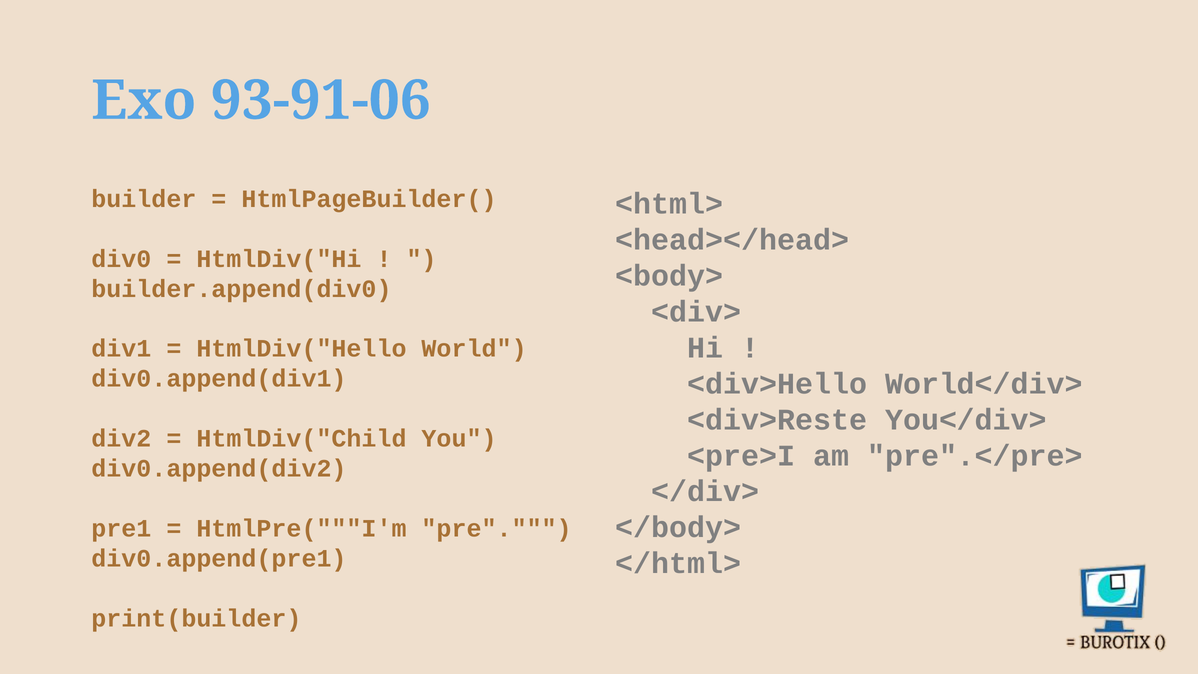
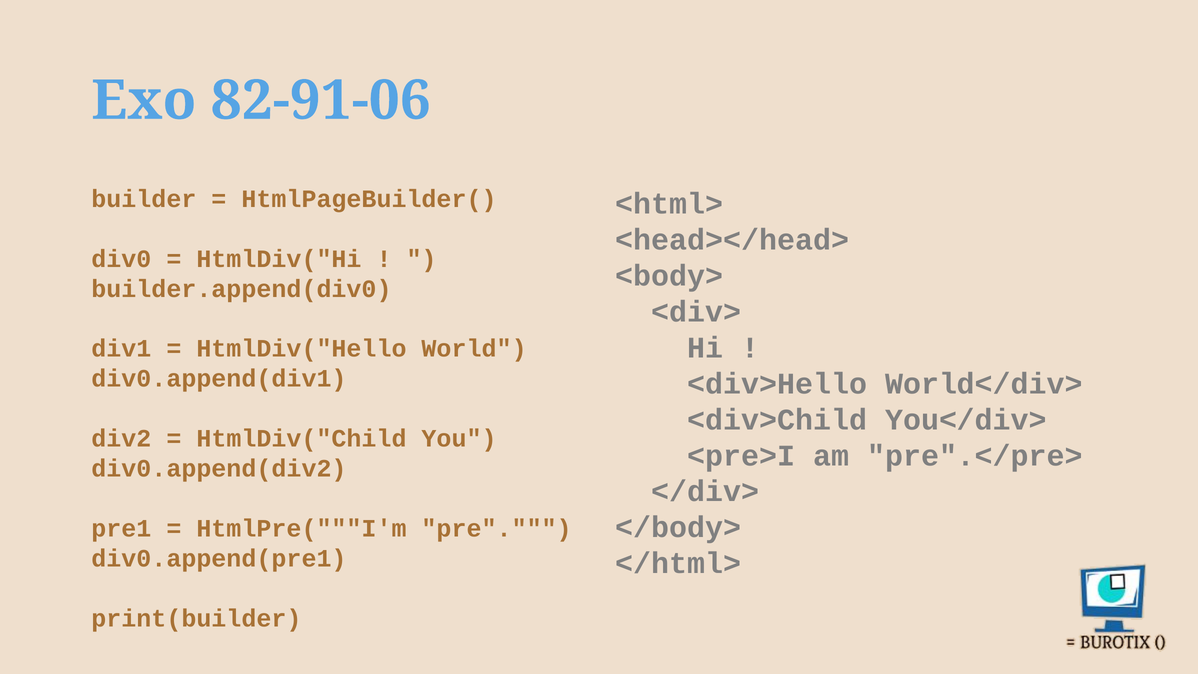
93-91-06: 93-91-06 -> 82-91-06
<div>Reste: <div>Reste -> <div>Child
